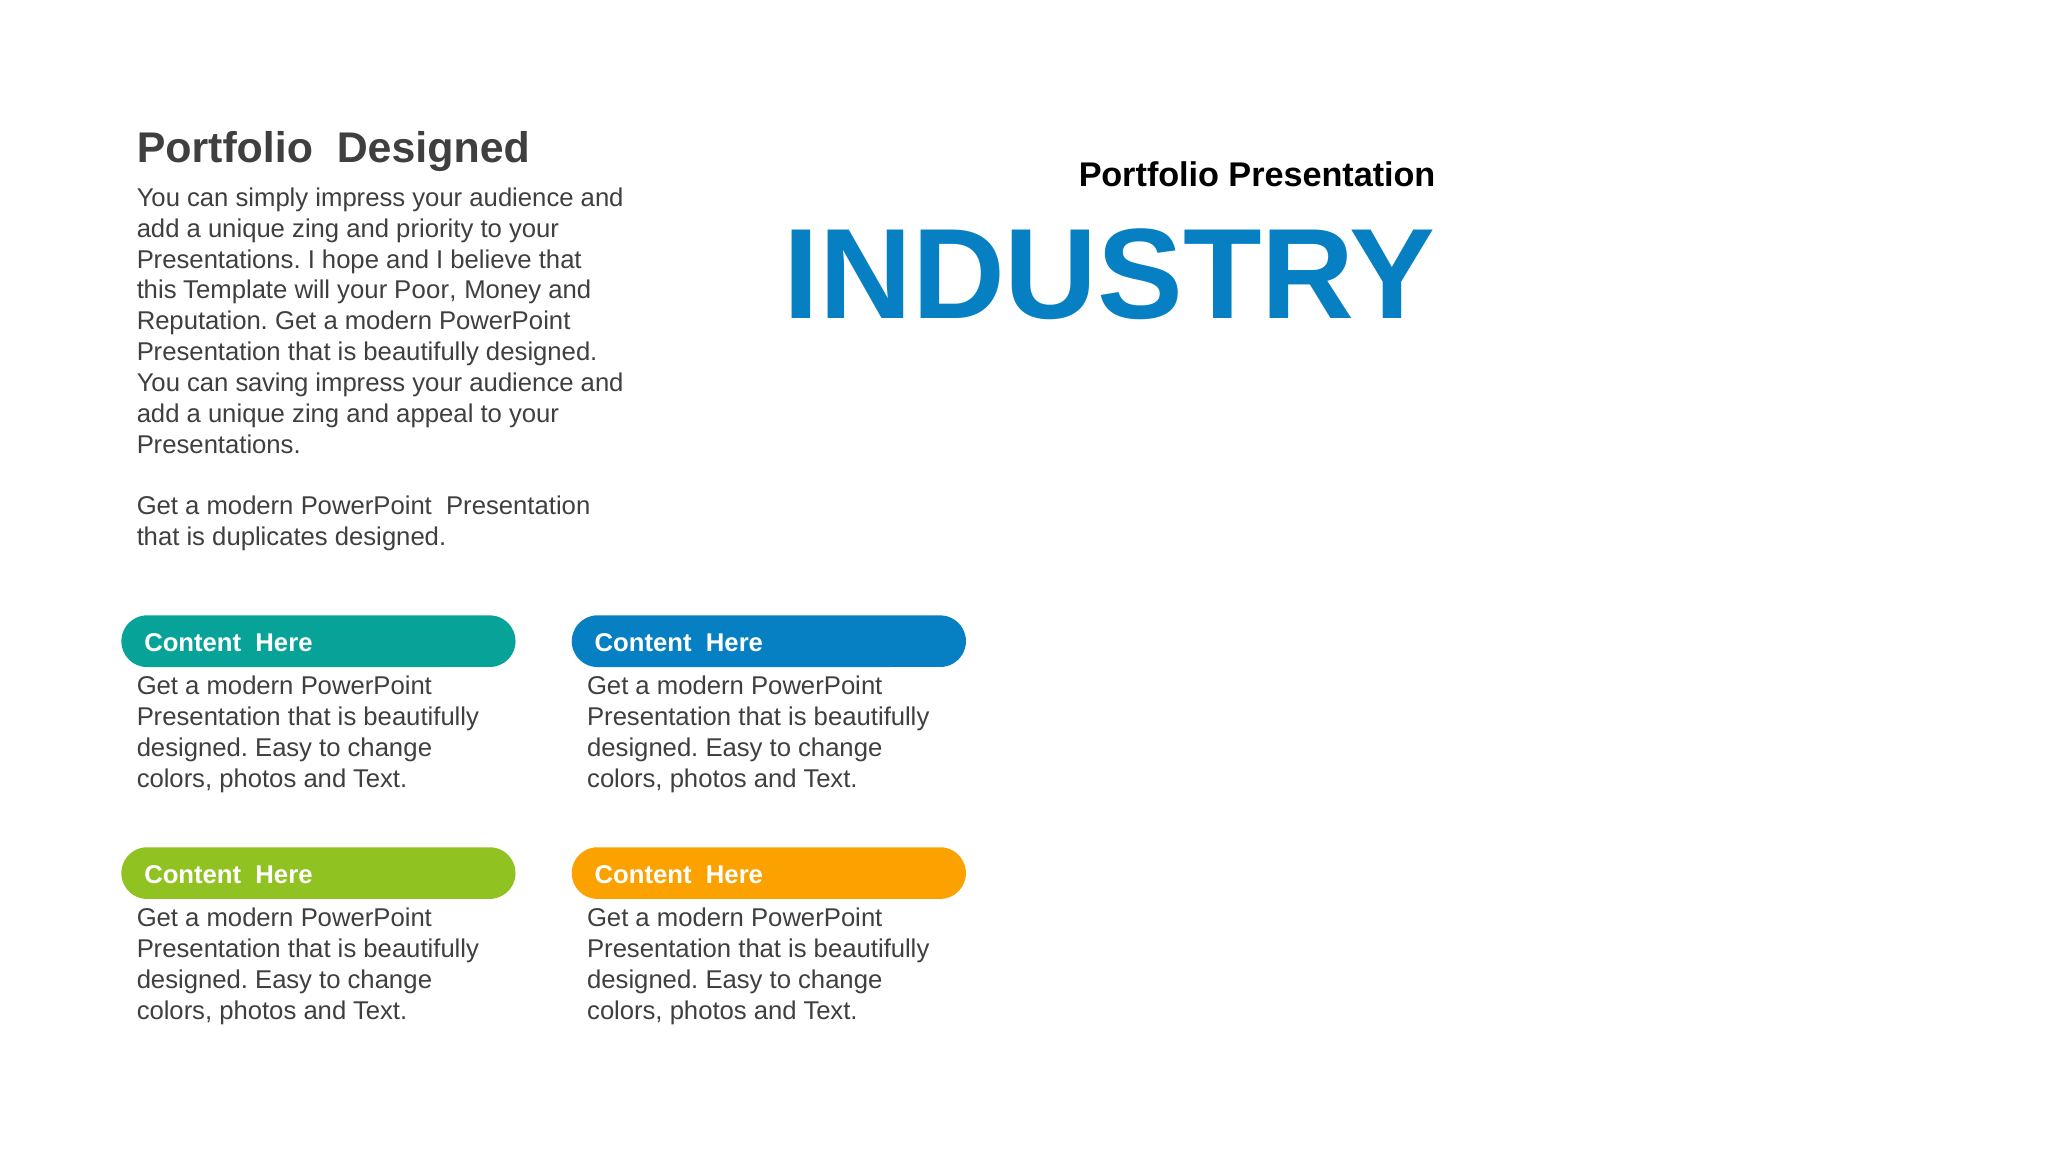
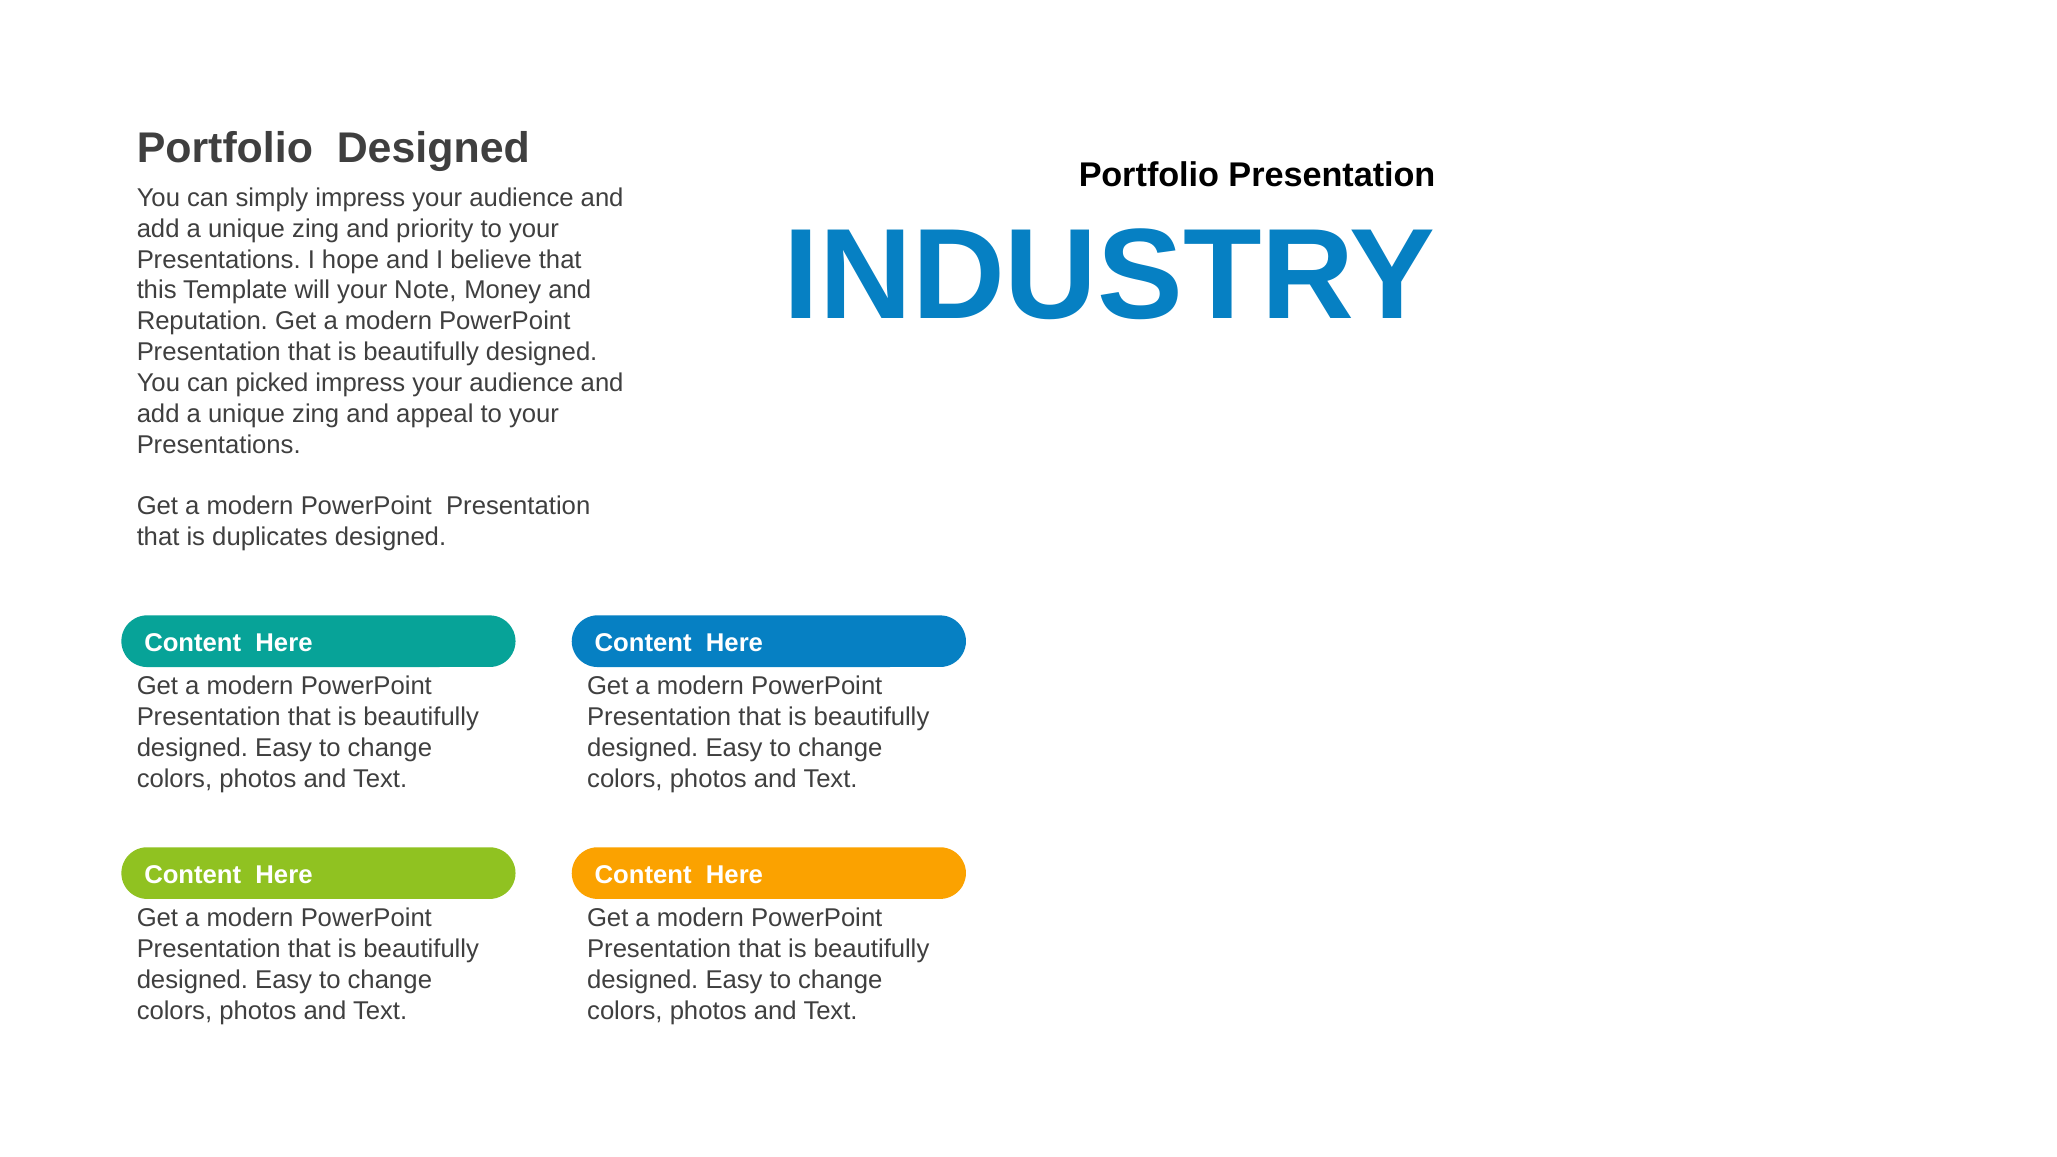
Poor: Poor -> Note
saving: saving -> picked
